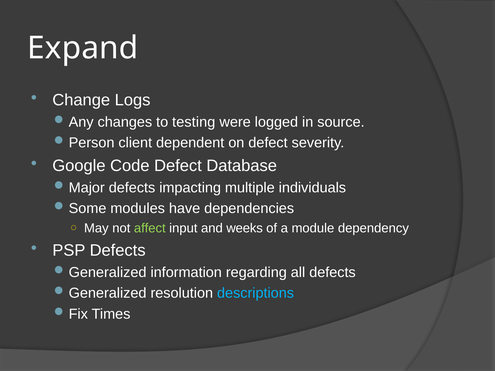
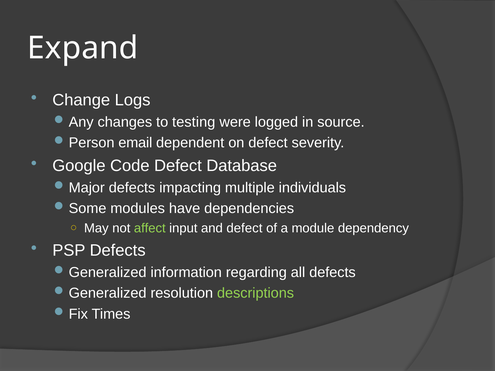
client: client -> email
and weeks: weeks -> defect
descriptions colour: light blue -> light green
